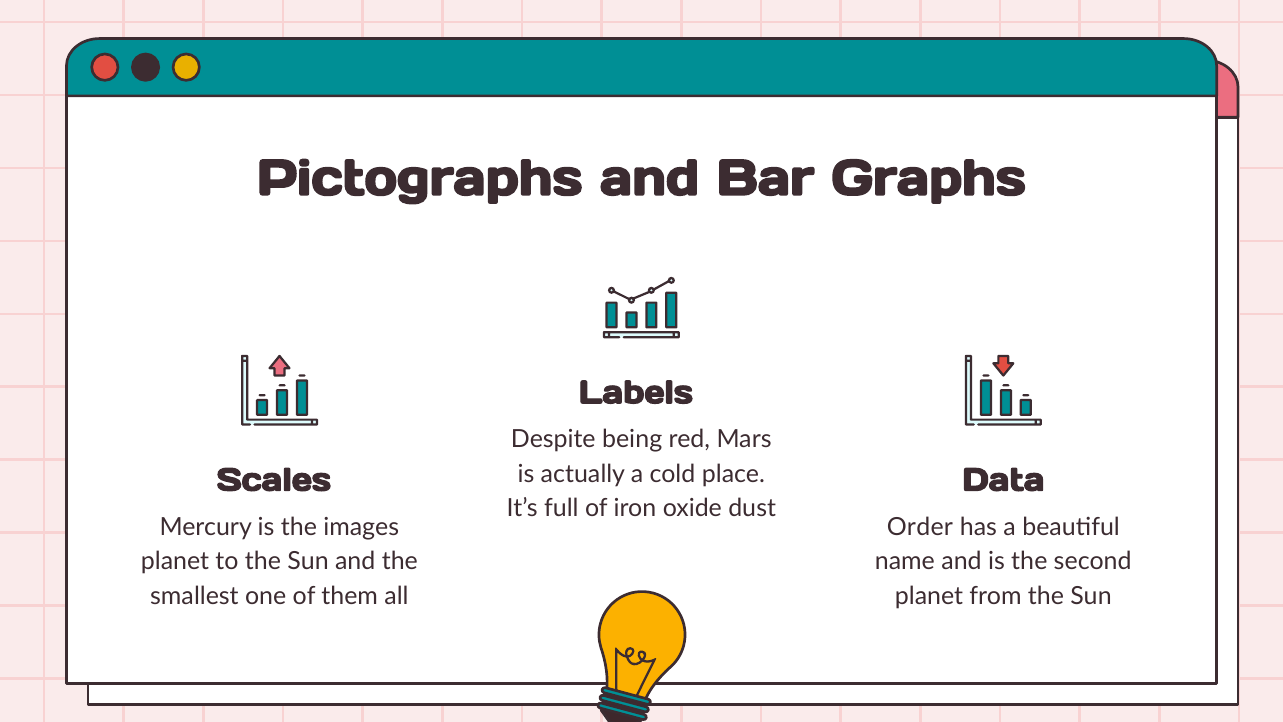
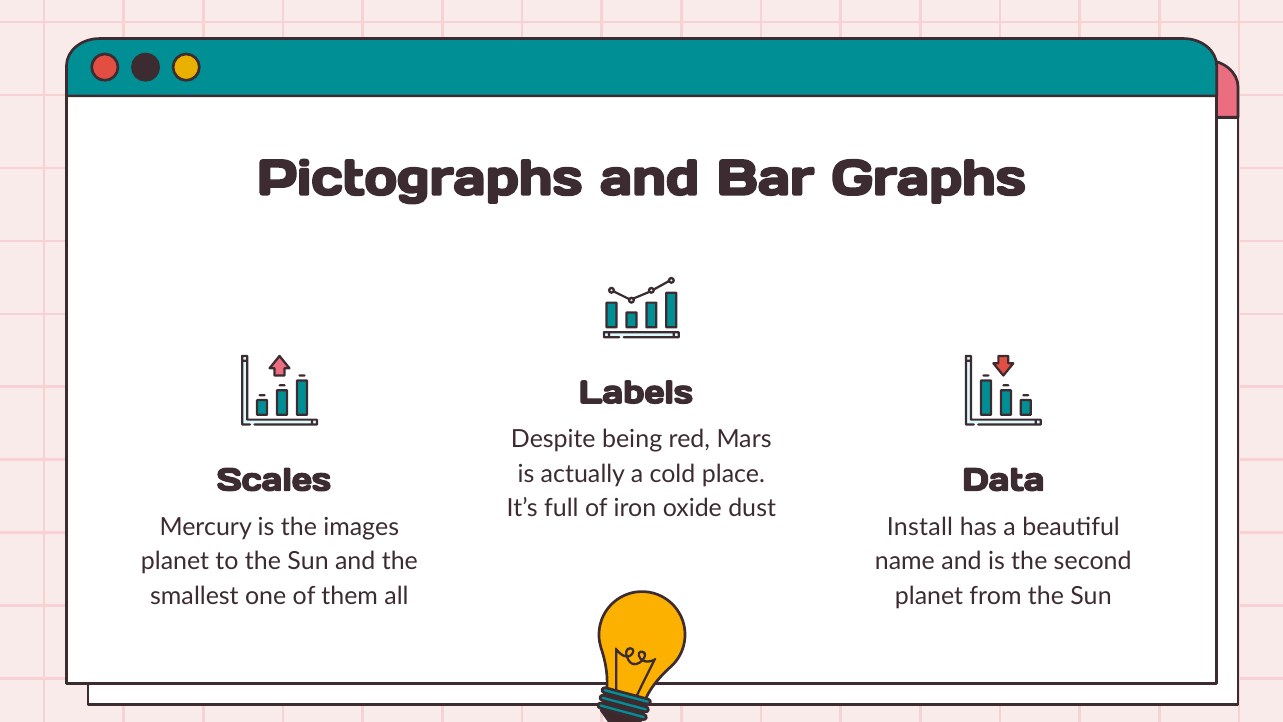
Order: Order -> Install
